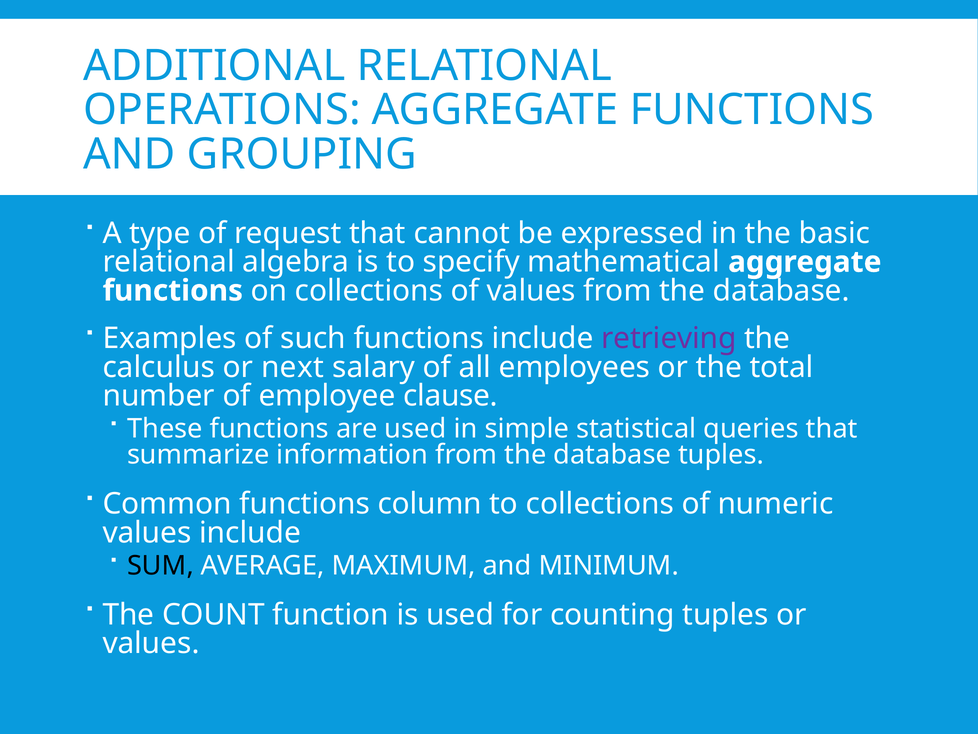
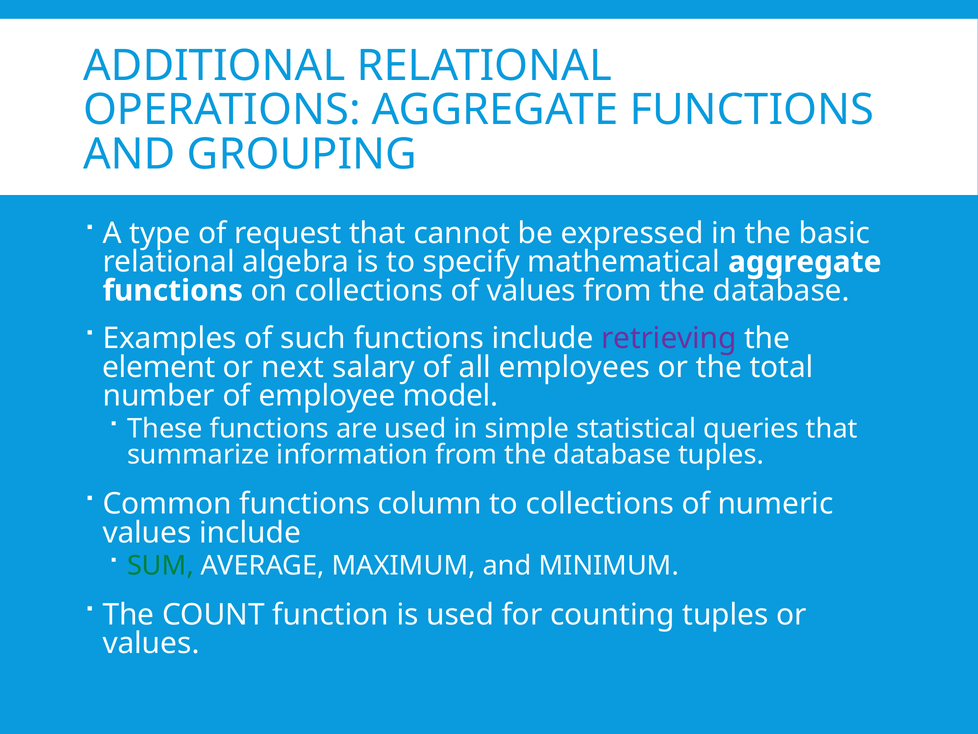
calculus: calculus -> element
clause: clause -> model
SUM colour: black -> green
